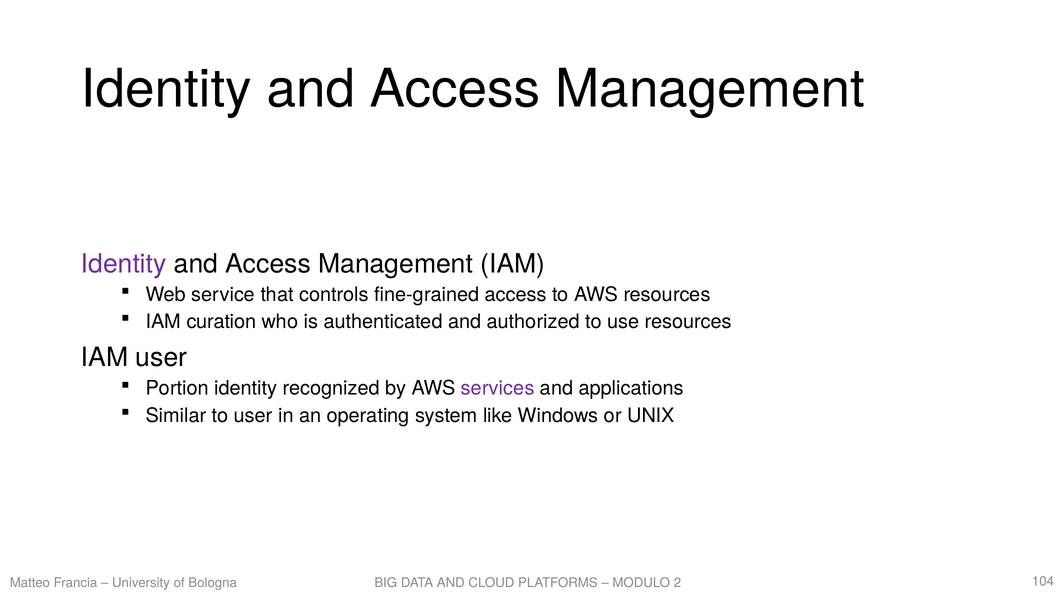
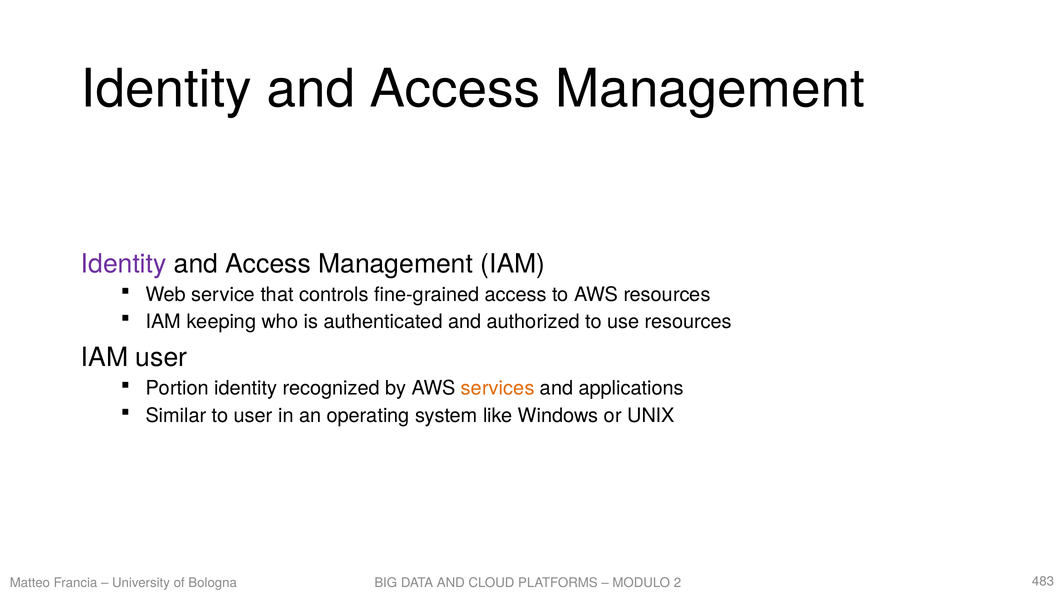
curation: curation -> keeping
services colour: purple -> orange
104: 104 -> 483
